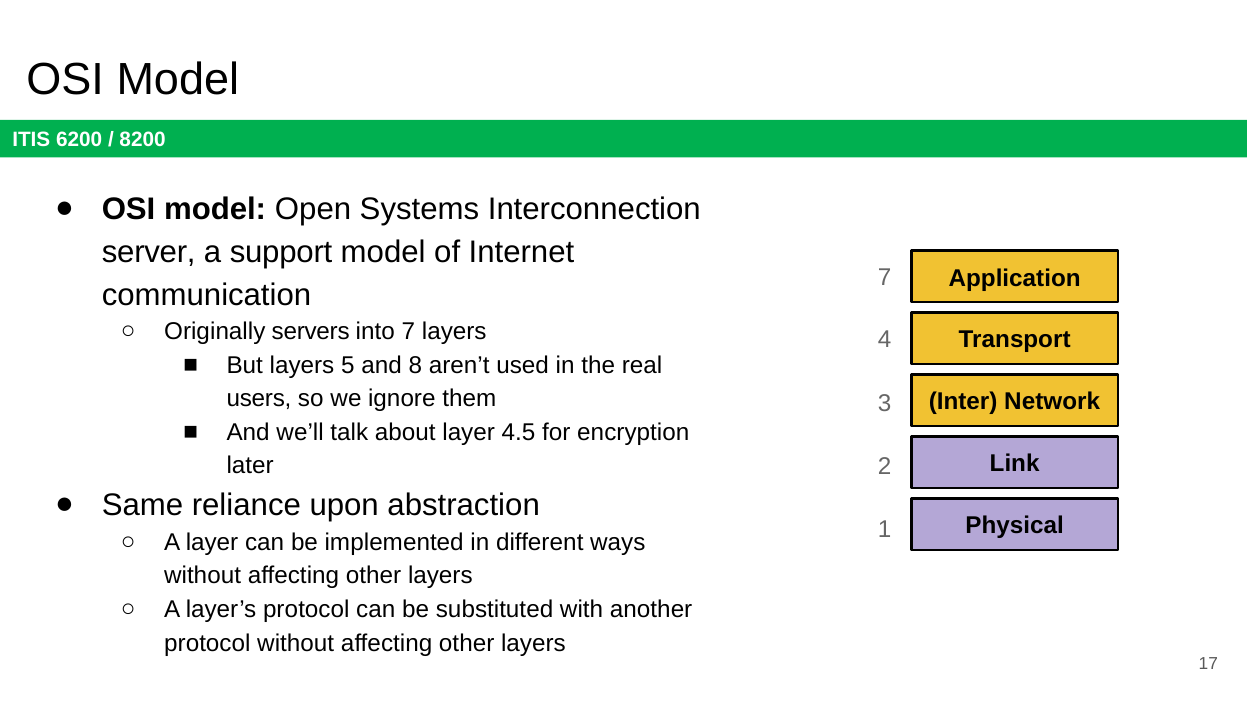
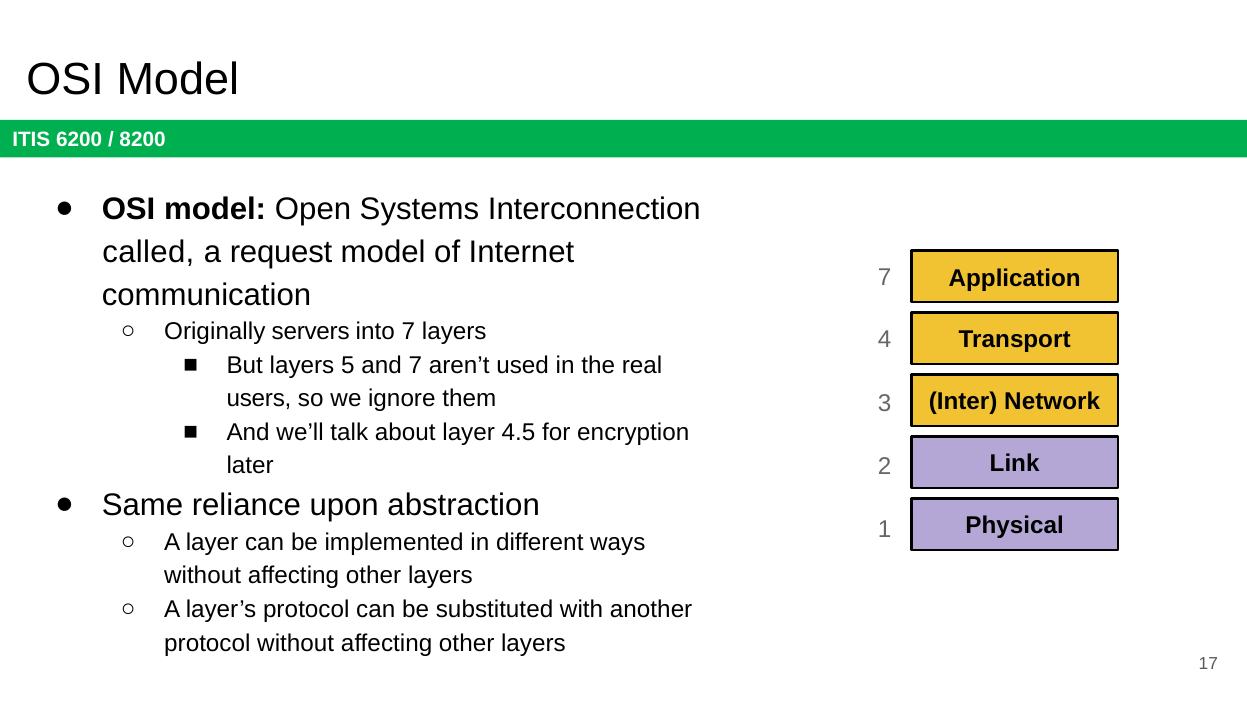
server: server -> called
support: support -> request
and 8: 8 -> 7
